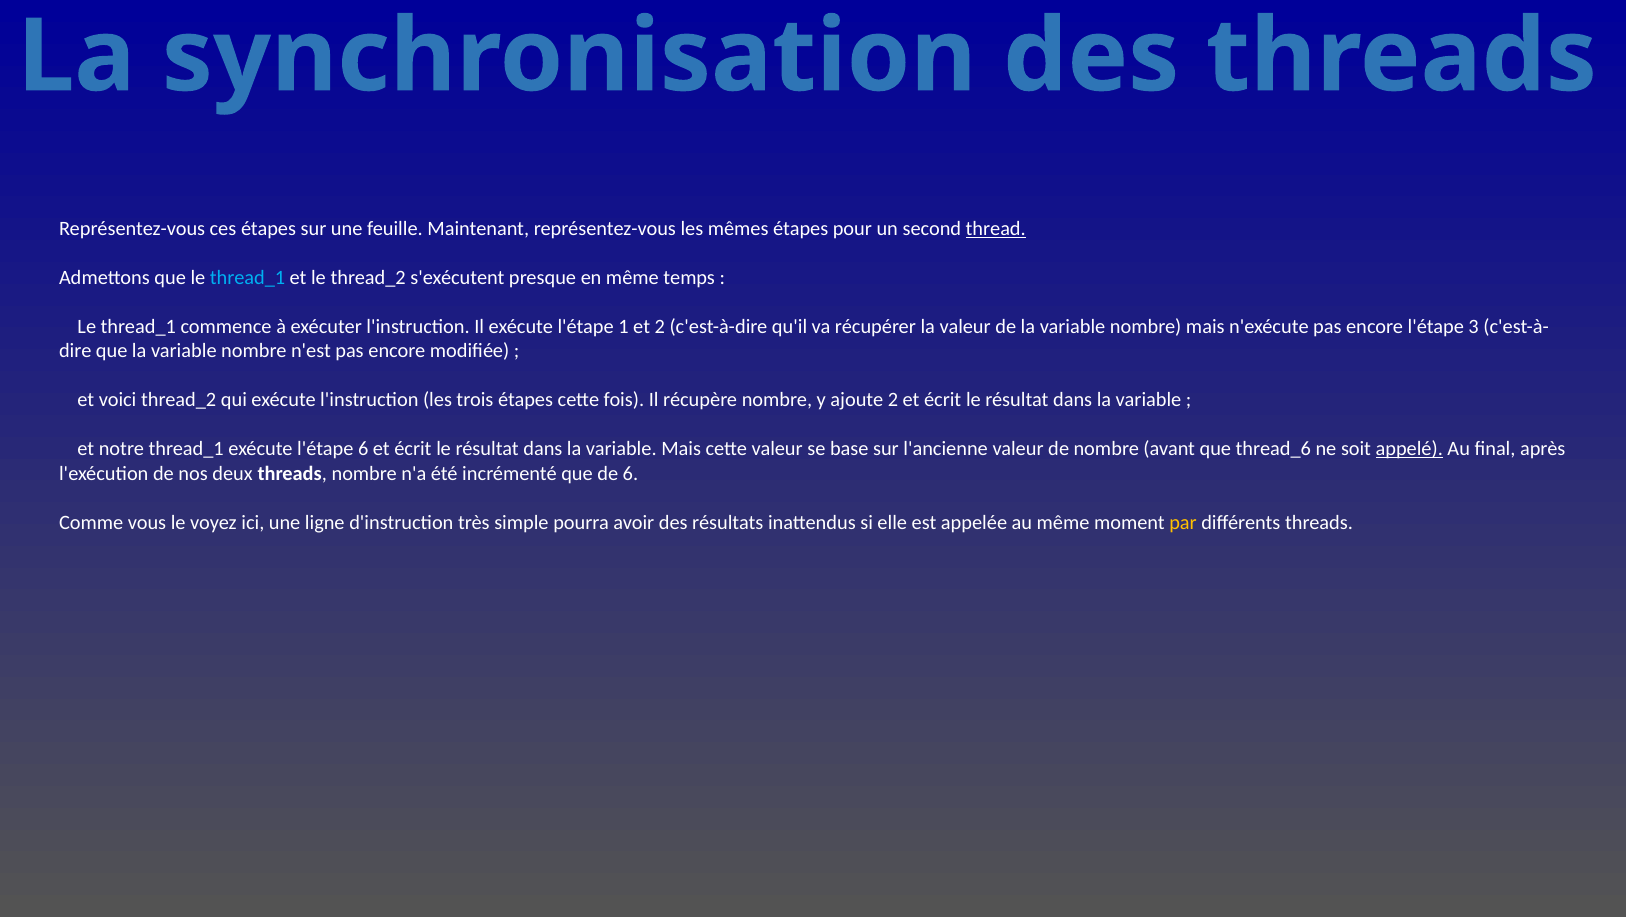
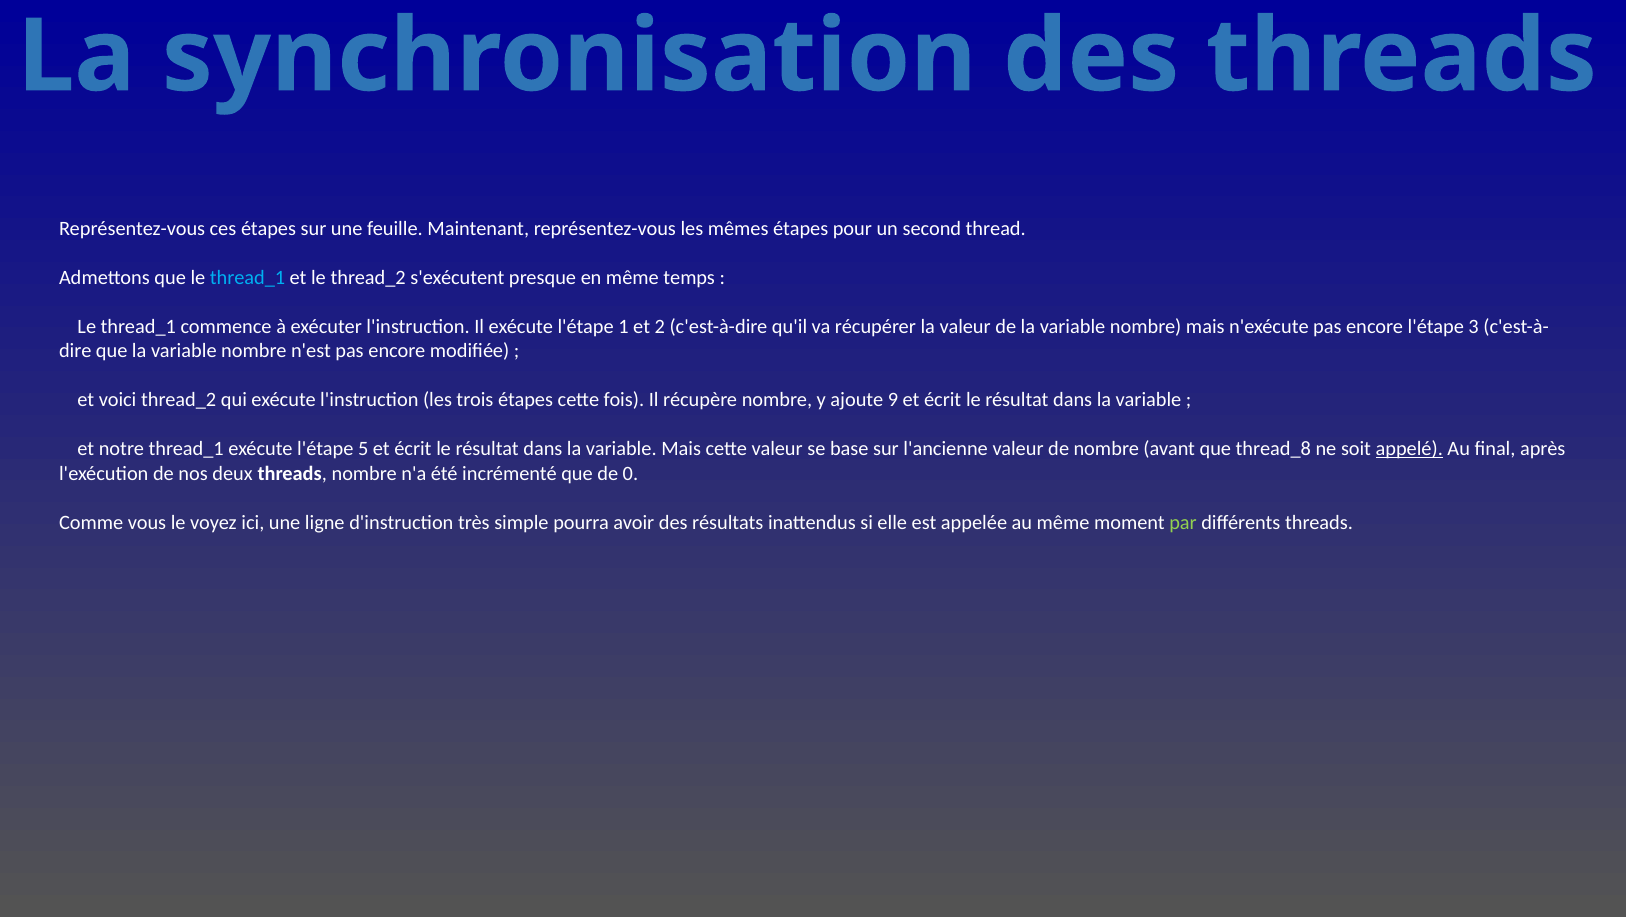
thread underline: present -> none
ajoute 2: 2 -> 9
l'étape 6: 6 -> 5
thread_6: thread_6 -> thread_8
de 6: 6 -> 0
par colour: yellow -> light green
